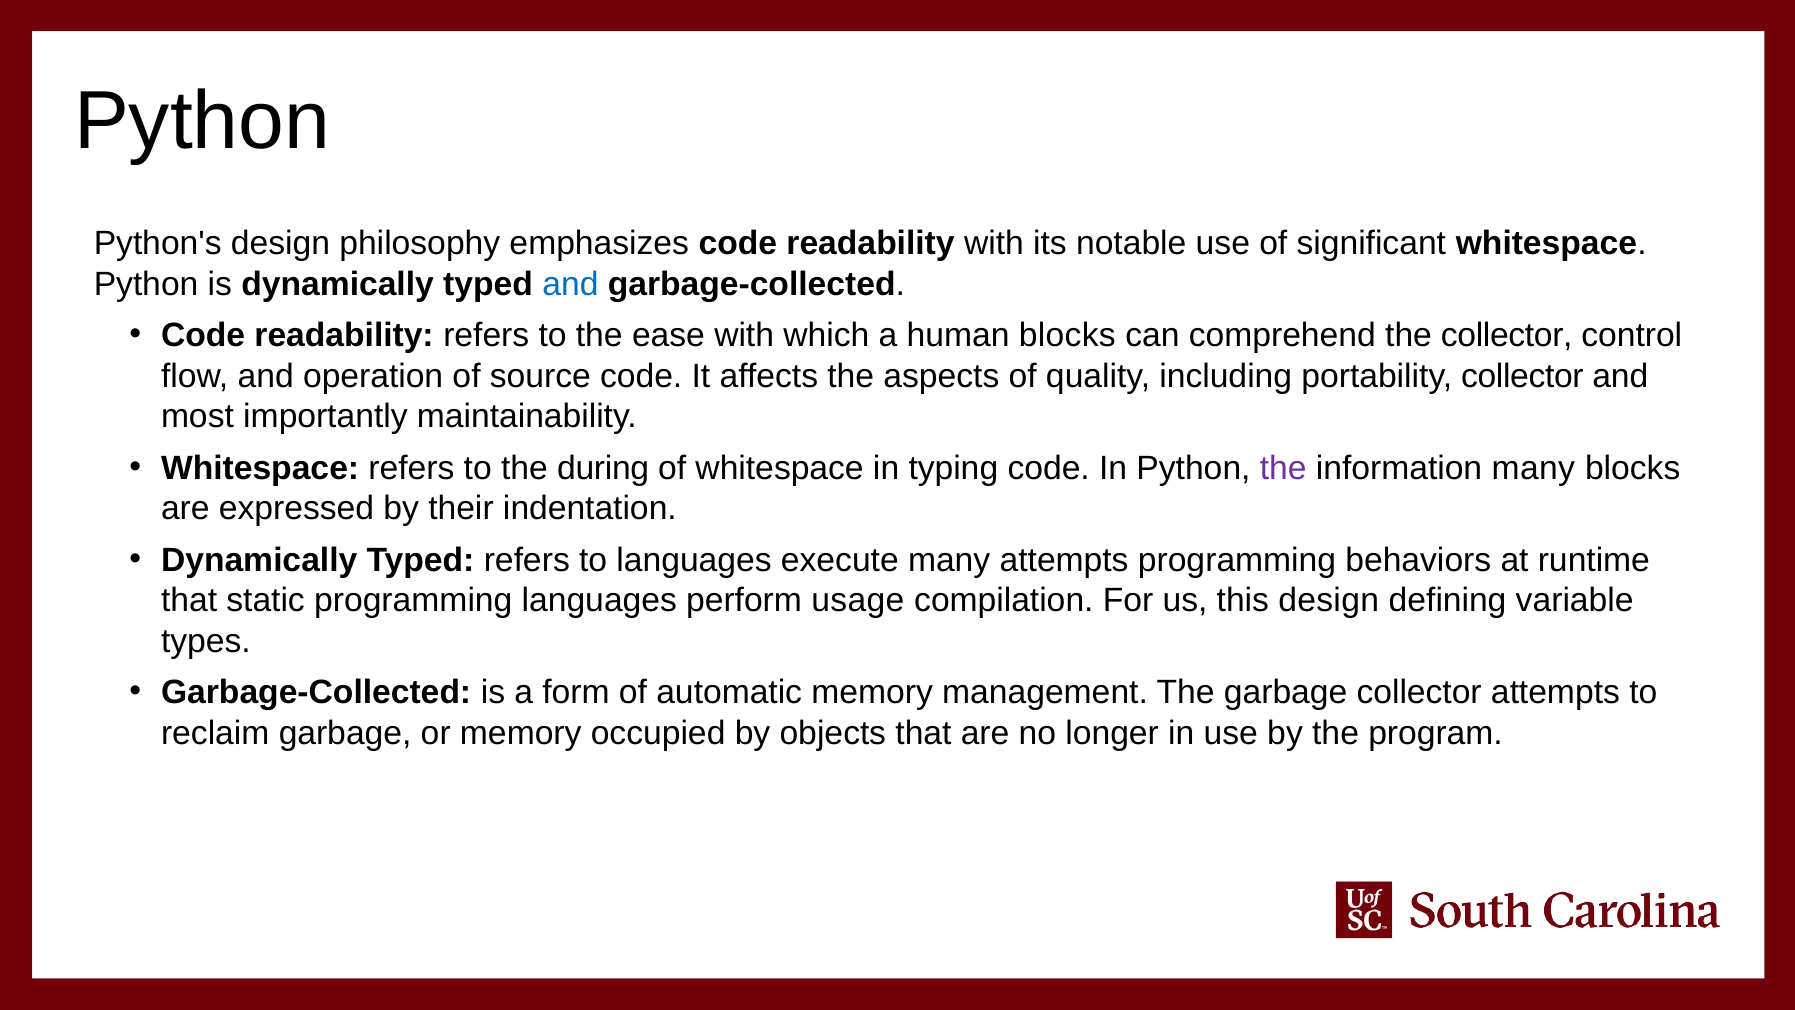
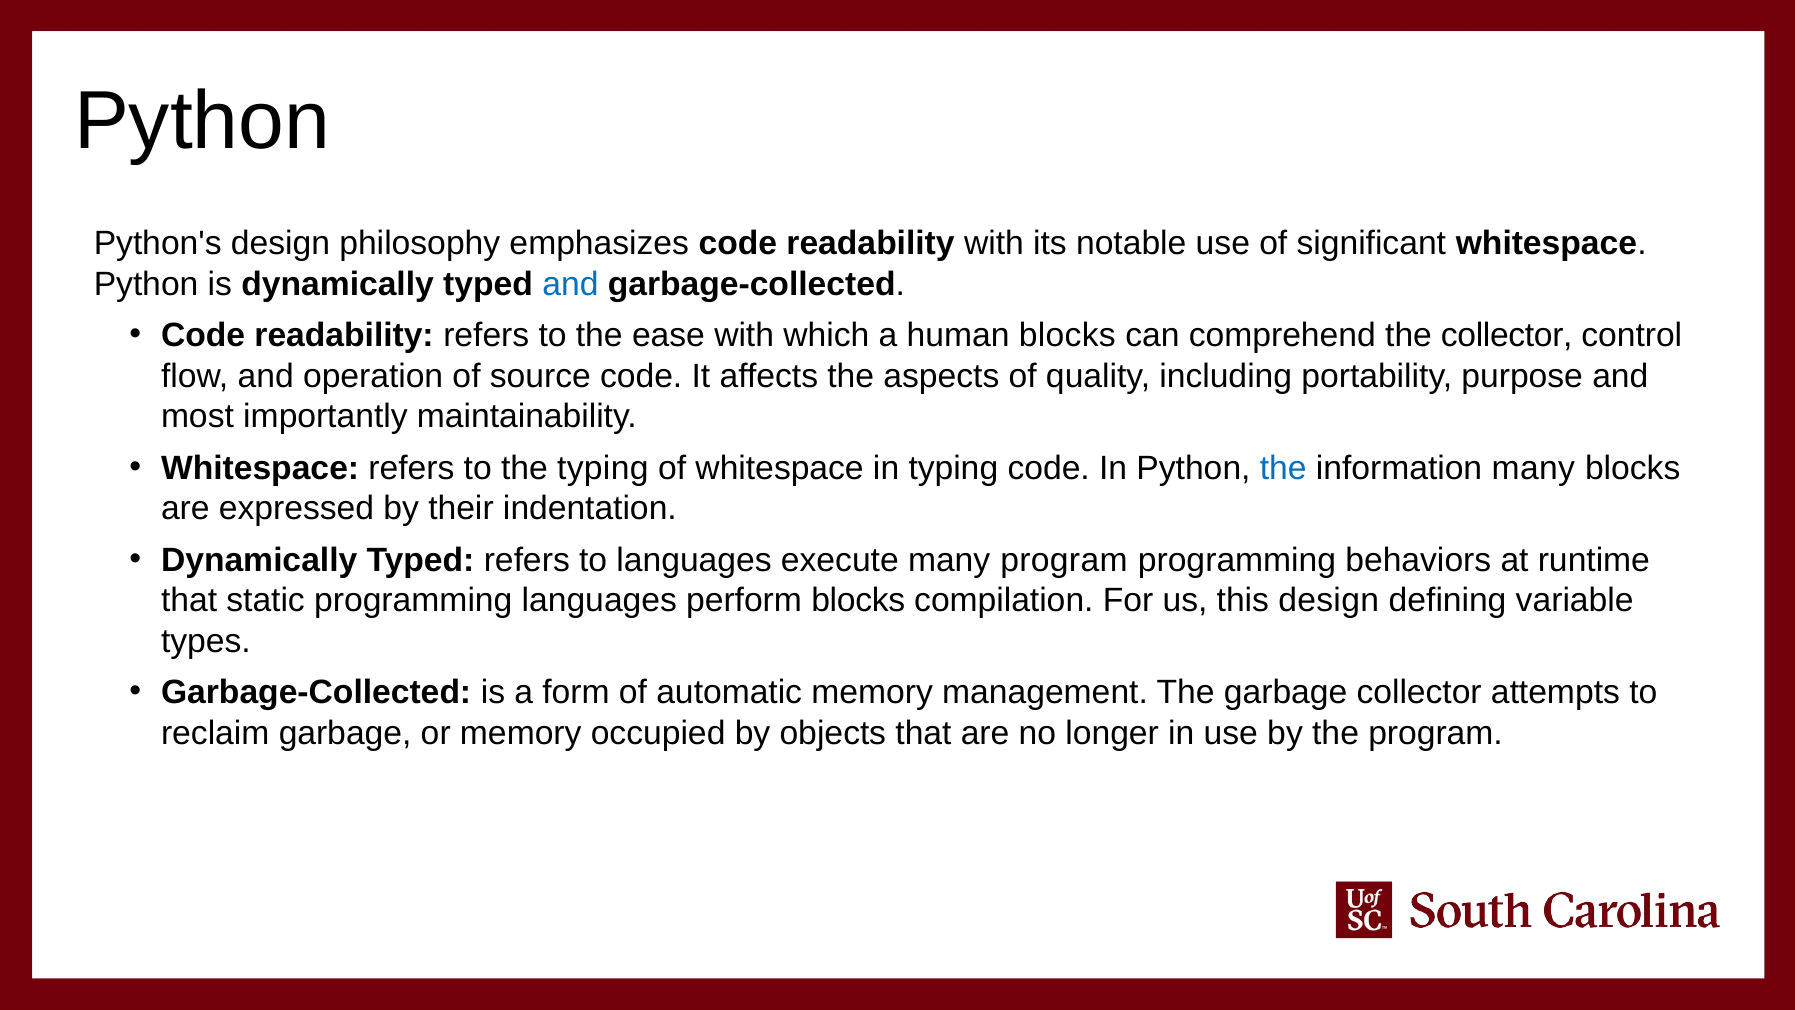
portability collector: collector -> purpose
the during: during -> typing
the at (1283, 468) colour: purple -> blue
many attempts: attempts -> program
perform usage: usage -> blocks
